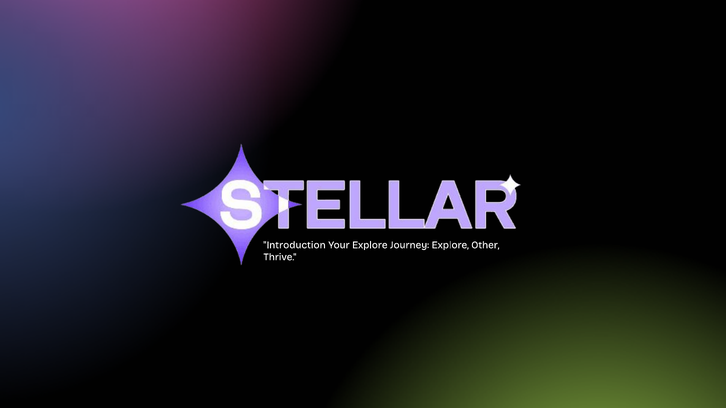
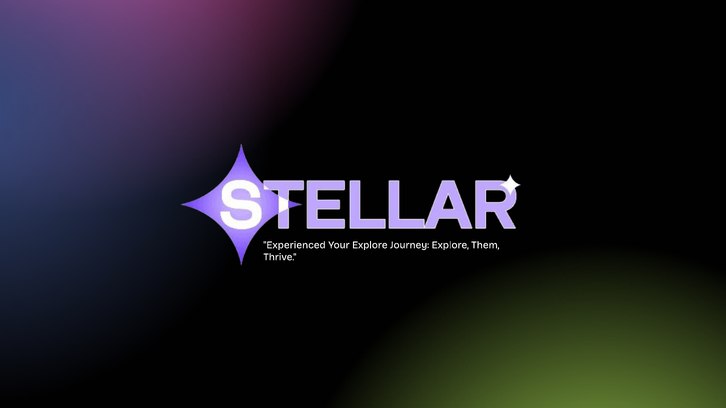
Introduction: Introduction -> Experienced
Other: Other -> Them
